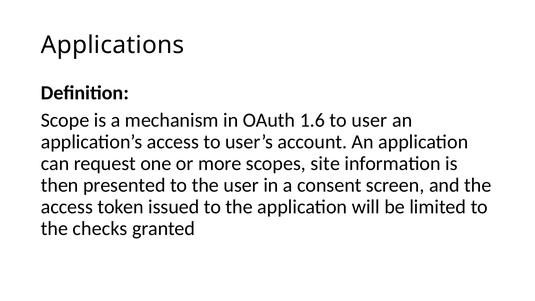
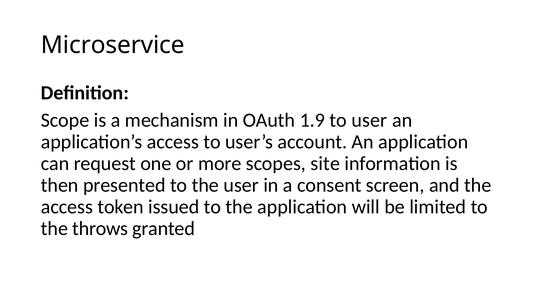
Applications: Applications -> Microservice
1.6: 1.6 -> 1.9
checks: checks -> throws
